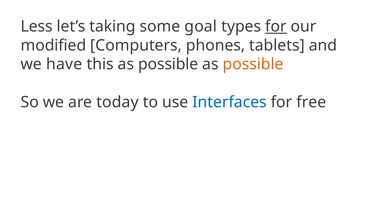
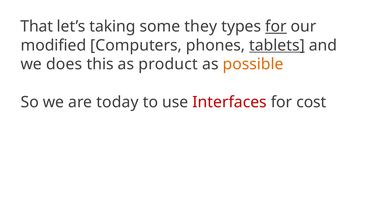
Less: Less -> That
goal: goal -> they
tablets underline: none -> present
have: have -> does
this as possible: possible -> product
Interfaces colour: blue -> red
free: free -> cost
